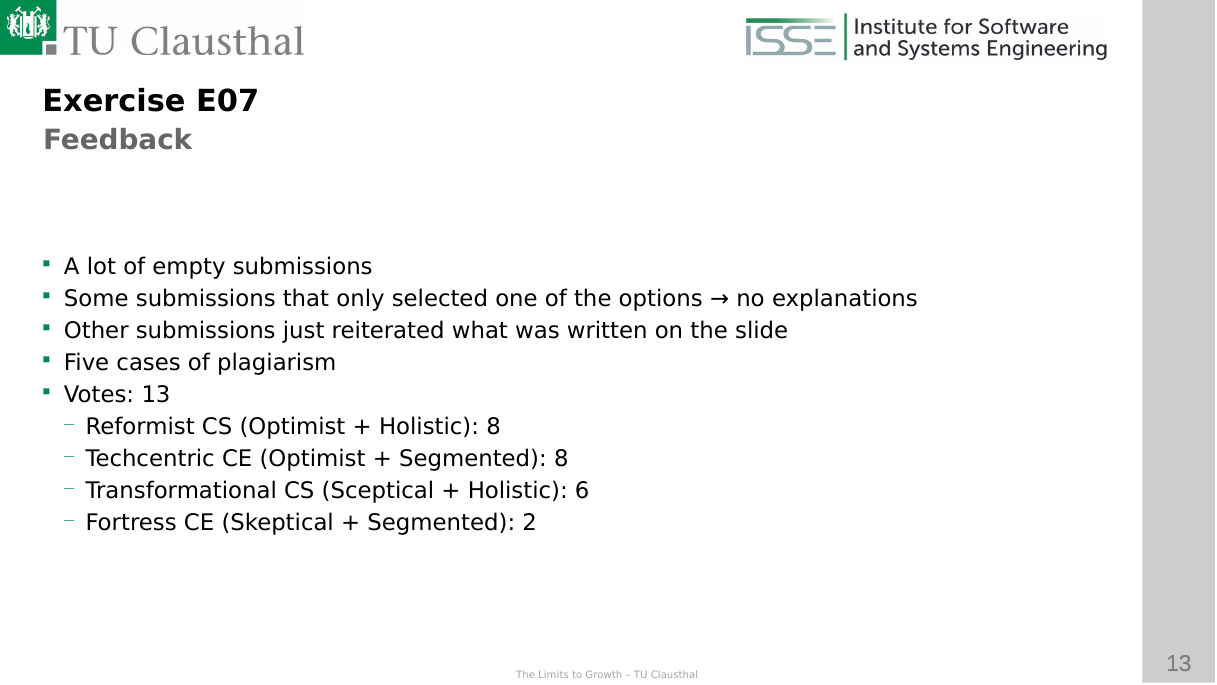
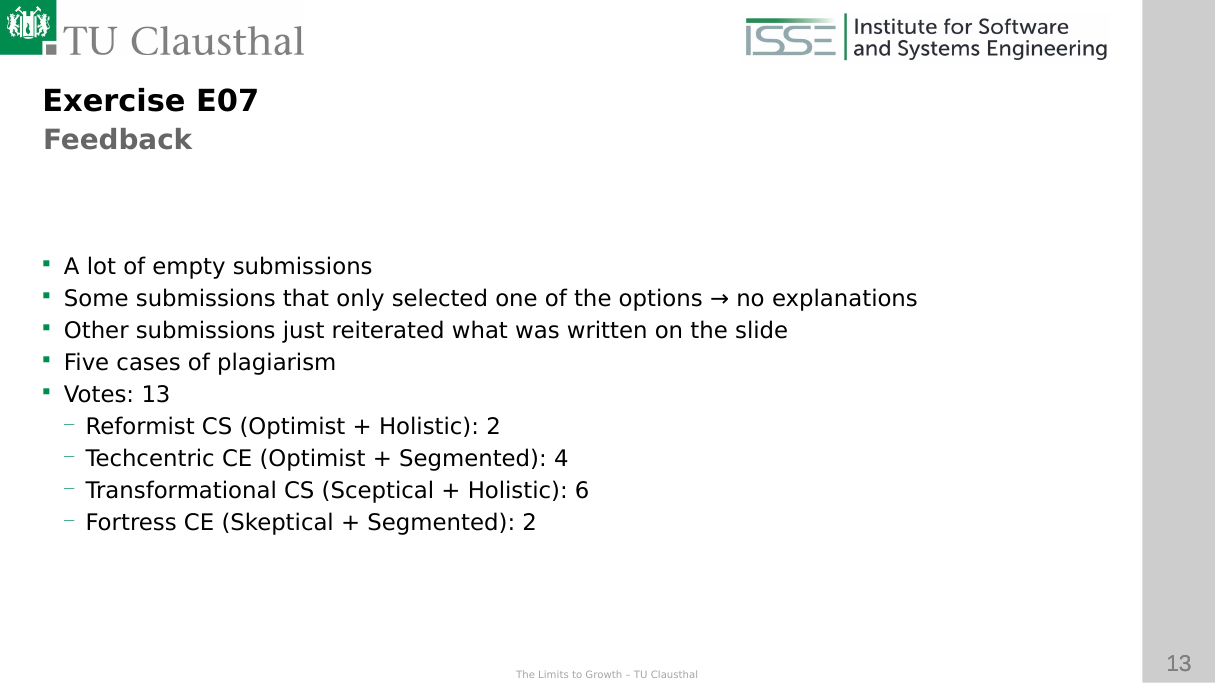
Holistic 8: 8 -> 2
Segmented 8: 8 -> 4
